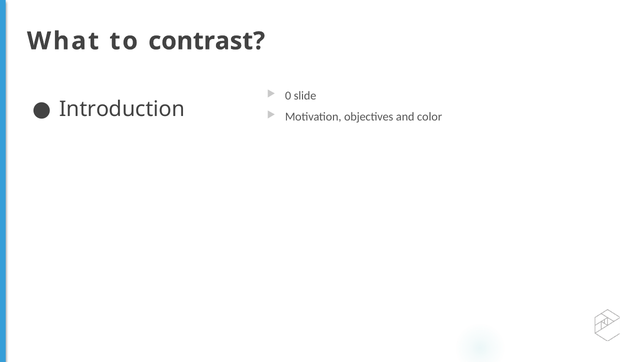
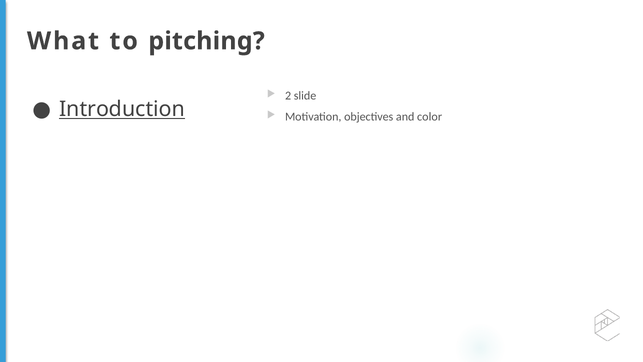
contrast: contrast -> pitching
0: 0 -> 2
Introduction underline: none -> present
